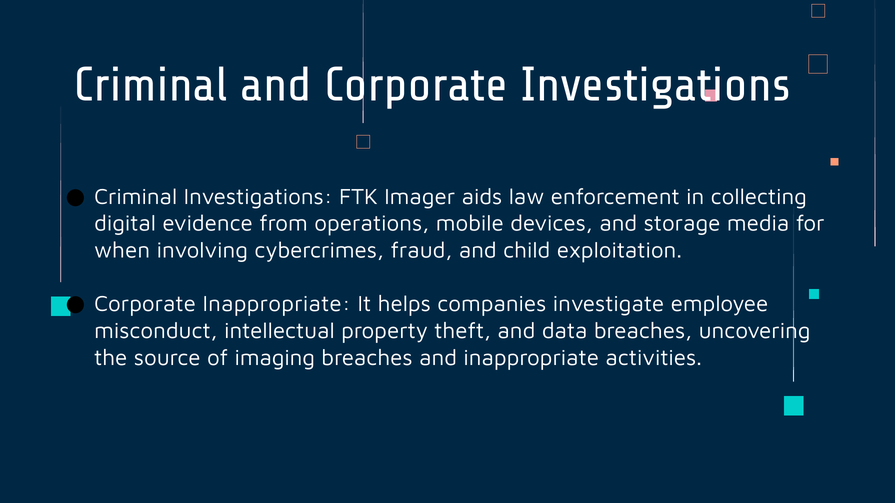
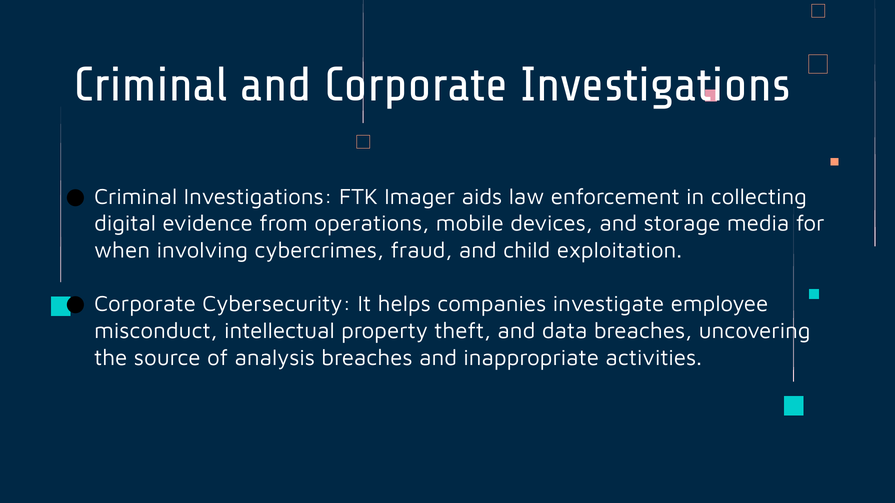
Corporate Inappropriate: Inappropriate -> Cybersecurity
imaging: imaging -> analysis
